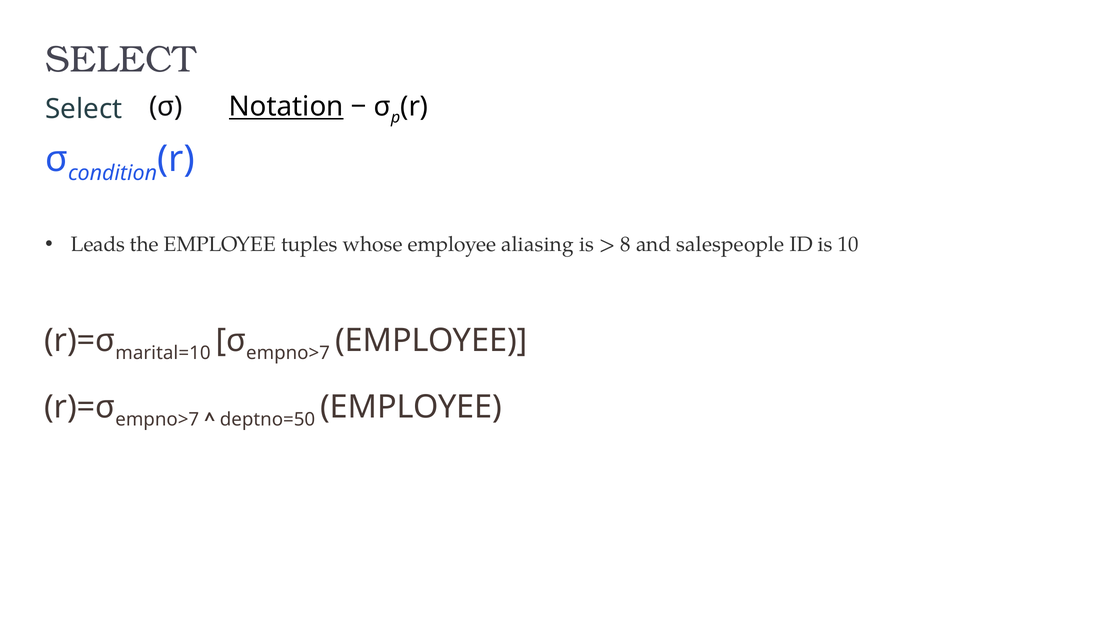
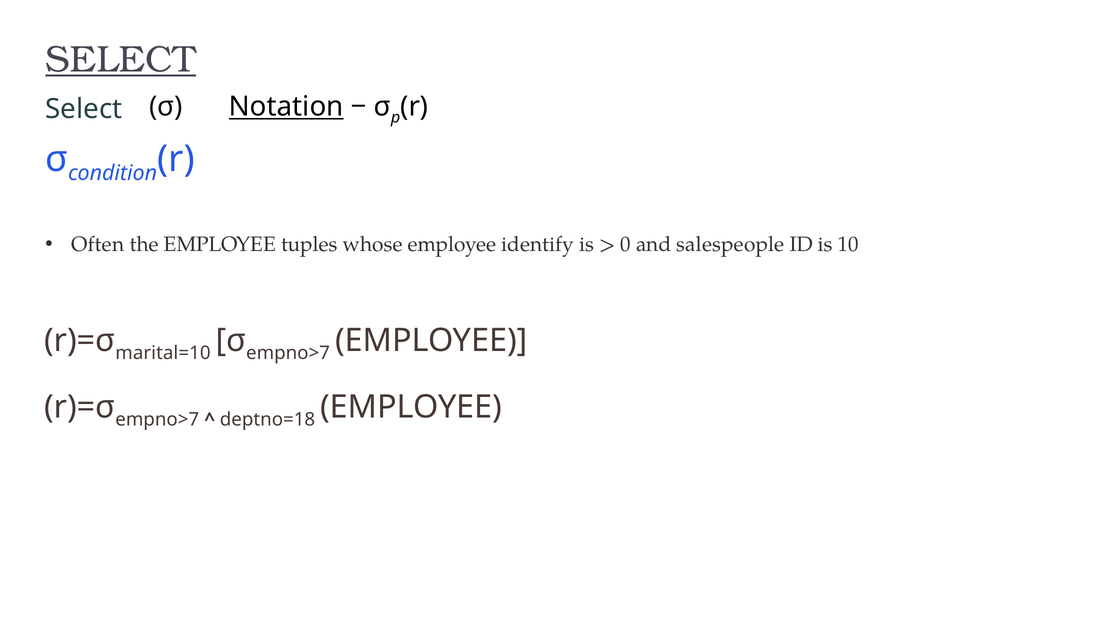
SELECT at (121, 60) underline: none -> present
Leads: Leads -> Often
aliasing: aliasing -> identify
8: 8 -> 0
deptno=50: deptno=50 -> deptno=18
